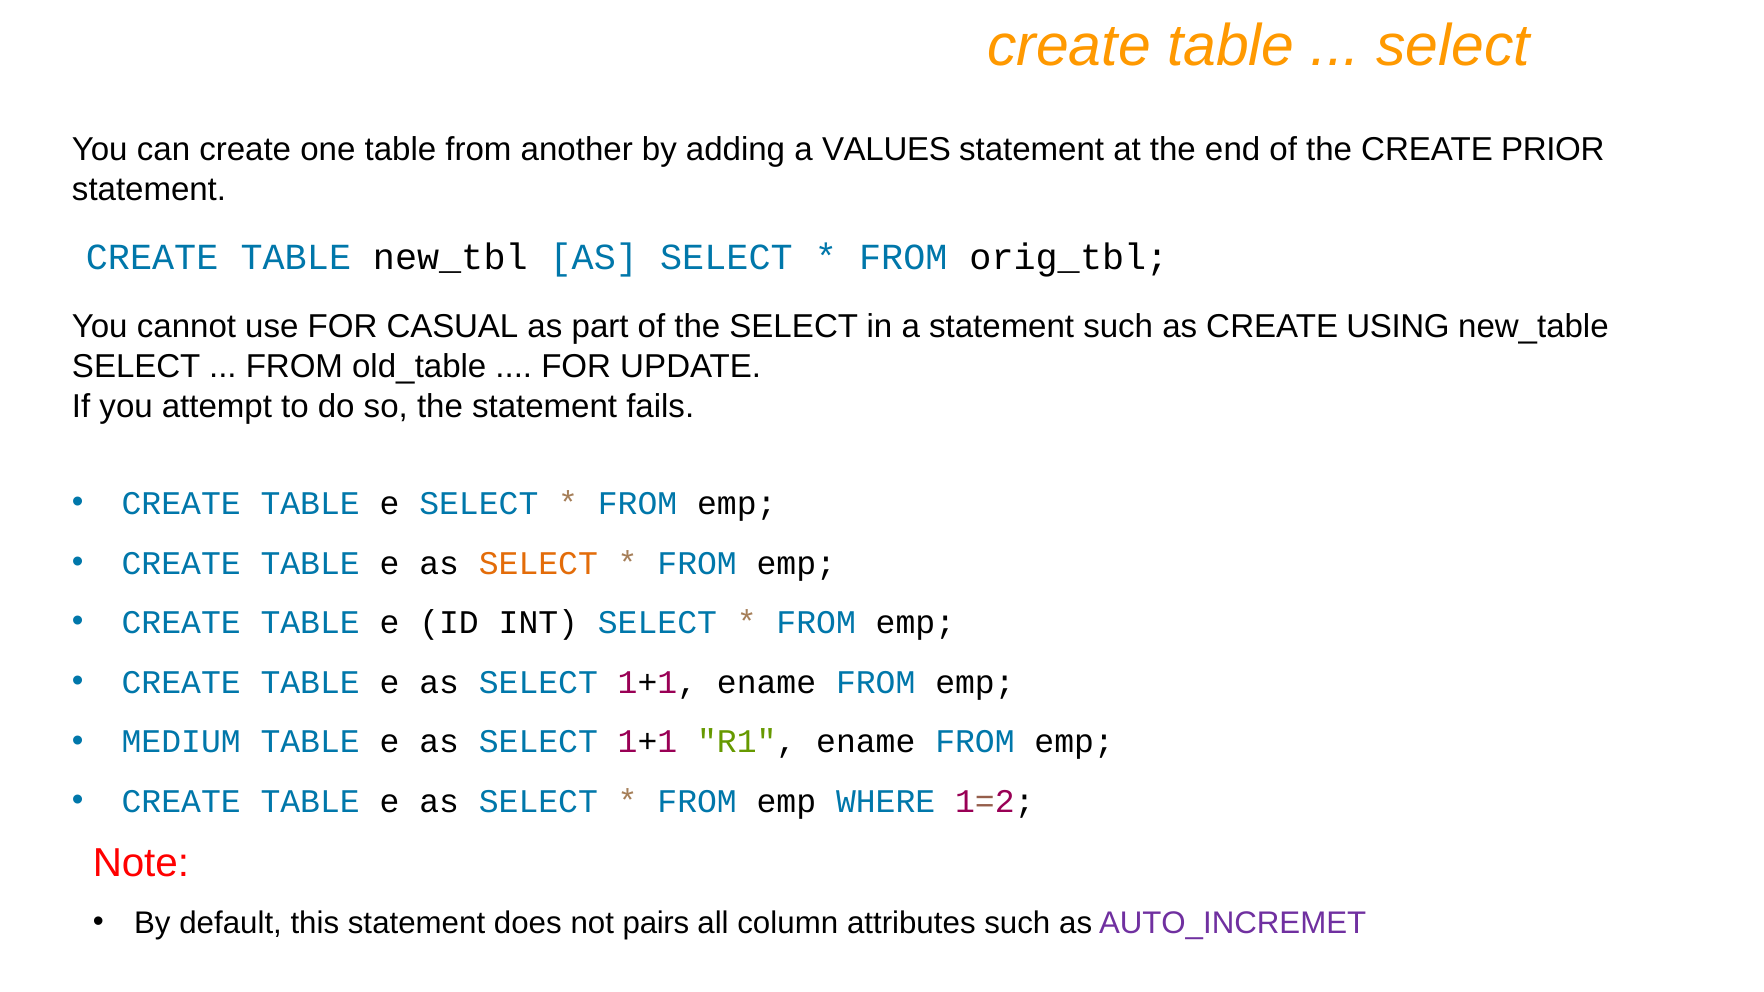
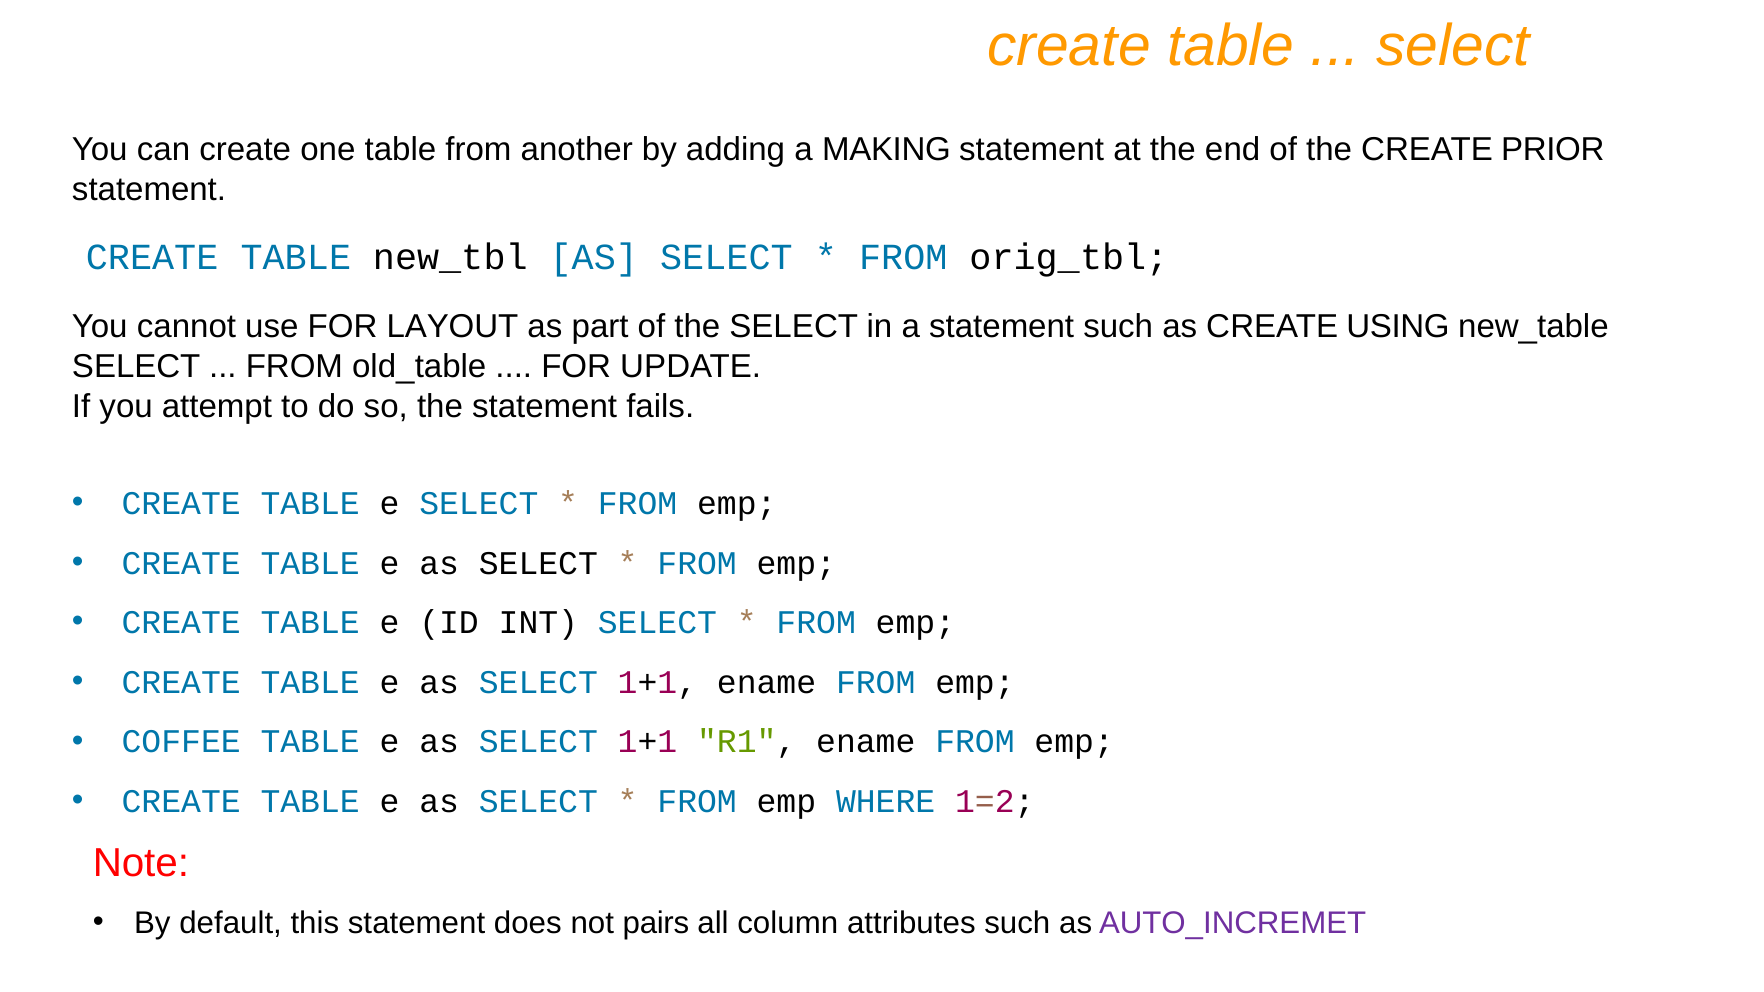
VALUES: VALUES -> MAKING
CASUAL: CASUAL -> LAYOUT
SELECT at (538, 563) colour: orange -> black
MEDIUM: MEDIUM -> COFFEE
